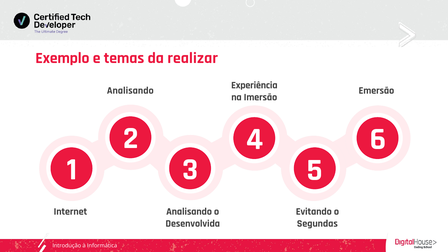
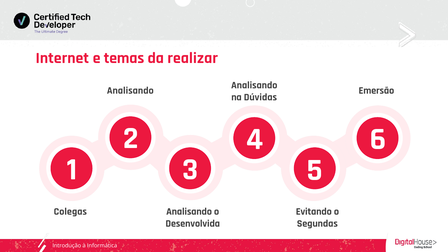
Exemplo: Exemplo -> Internet
Experiência at (254, 85): Experiência -> Analisando
Imersão: Imersão -> Dúvidas
Internet: Internet -> Colegas
